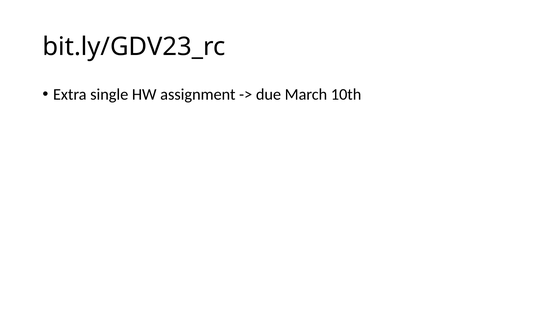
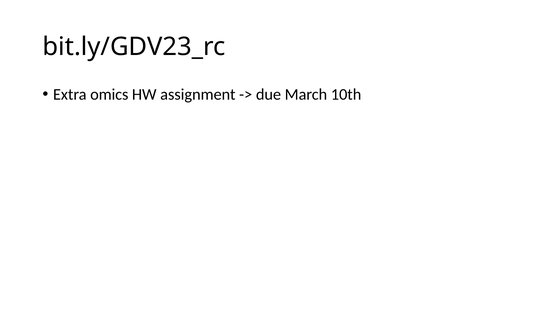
single: single -> omics
